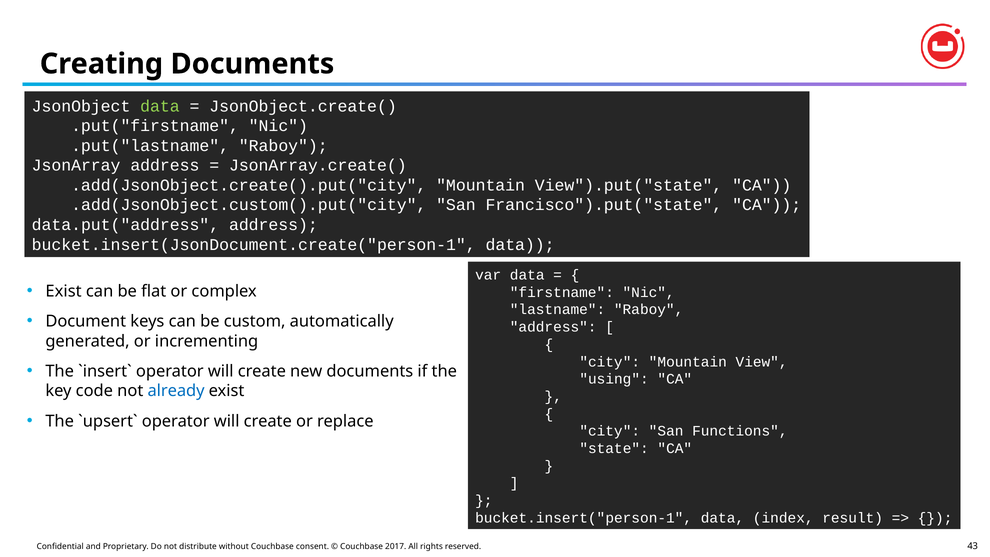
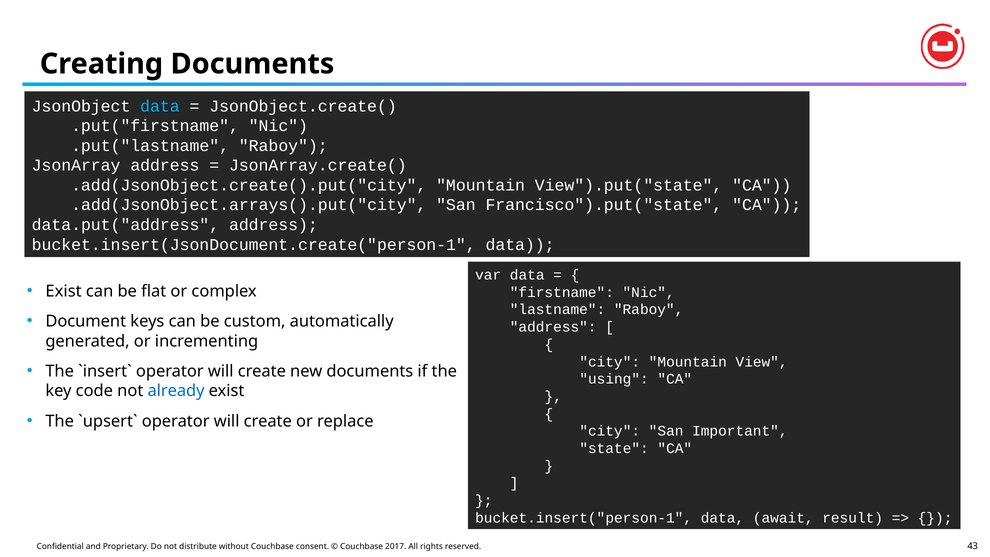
data at (160, 106) colour: light green -> light blue
.add(JsonObject.custom().put("city: .add(JsonObject.custom().put("city -> .add(JsonObject.arrays().put("city
Functions: Functions -> Important
index: index -> await
